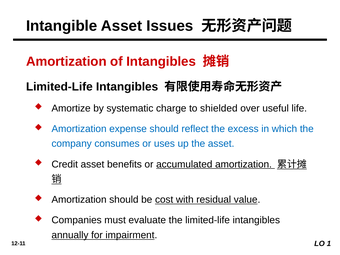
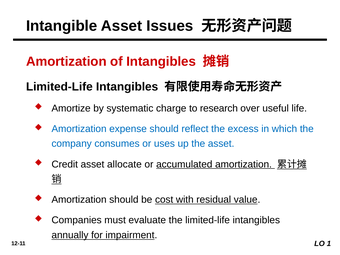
shielded: shielded -> research
benefits: benefits -> allocate
